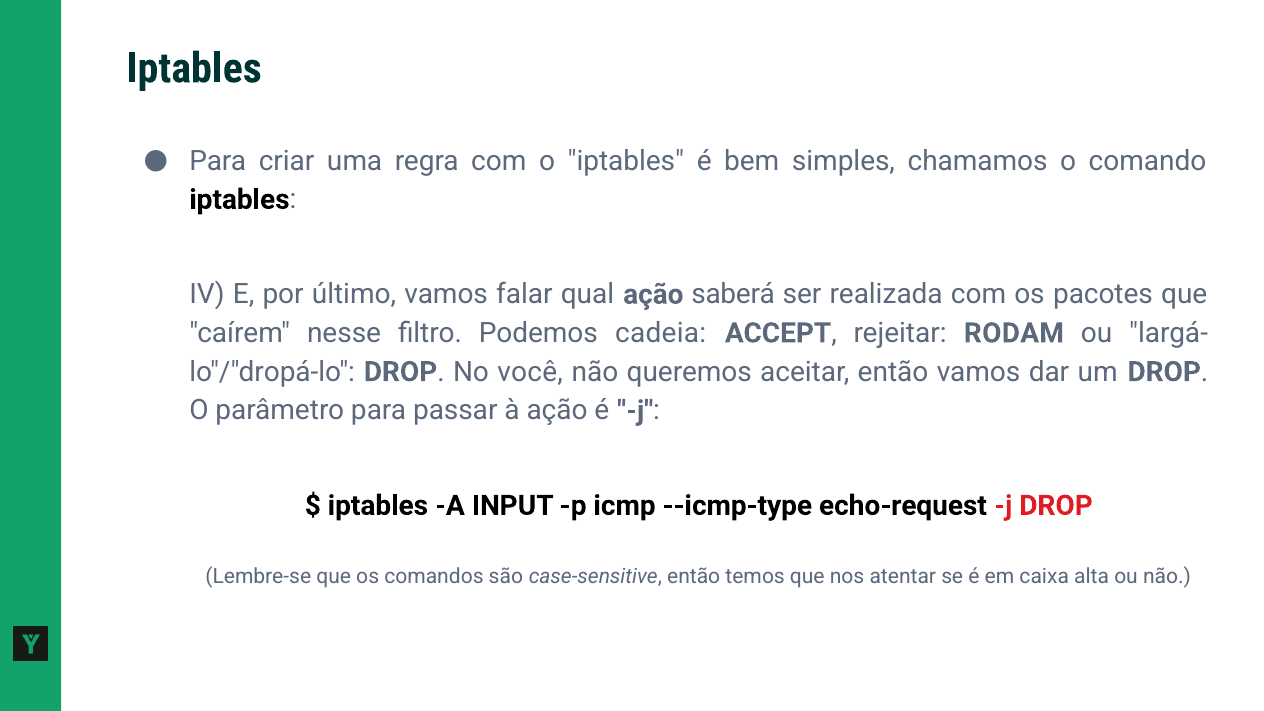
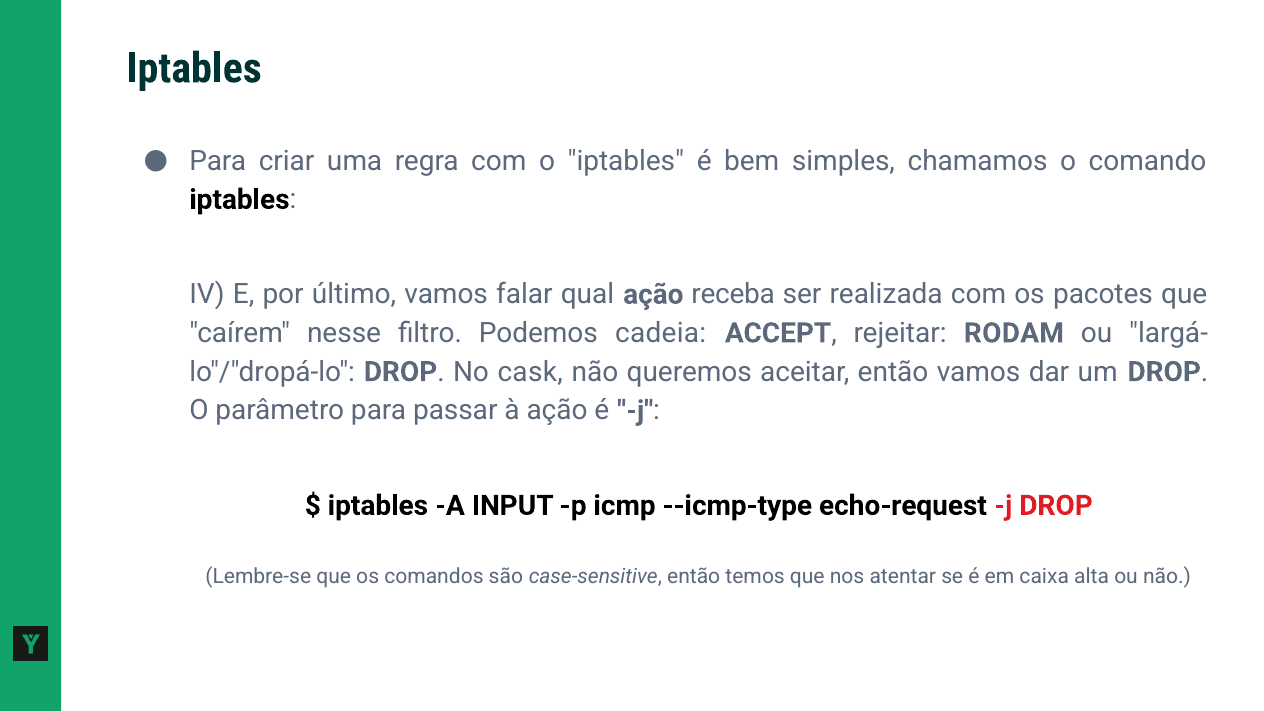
saberá: saberá -> receba
você: você -> cask
